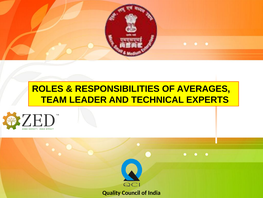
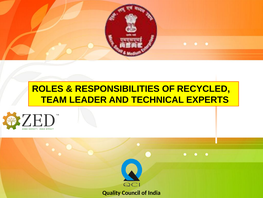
AVERAGES: AVERAGES -> RECYCLED
